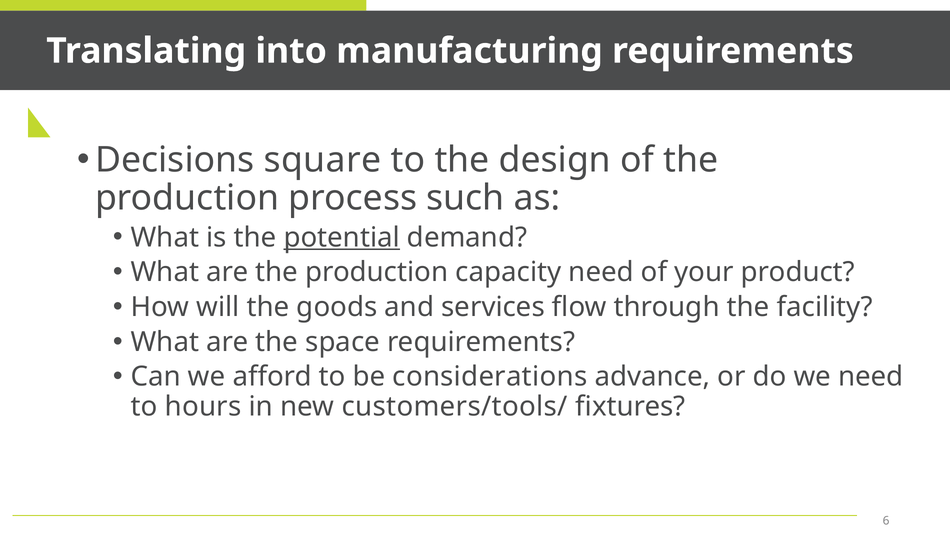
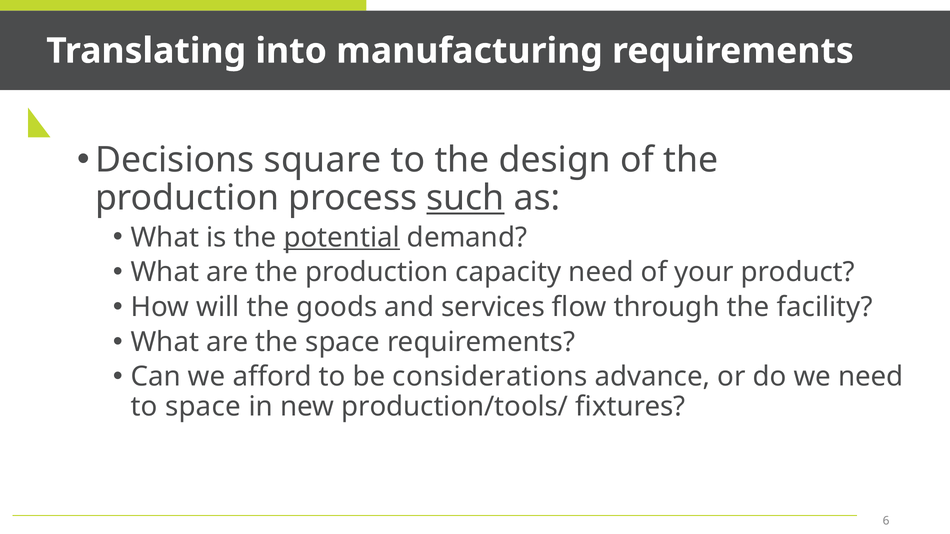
such underline: none -> present
to hours: hours -> space
customers/tools/: customers/tools/ -> production/tools/
